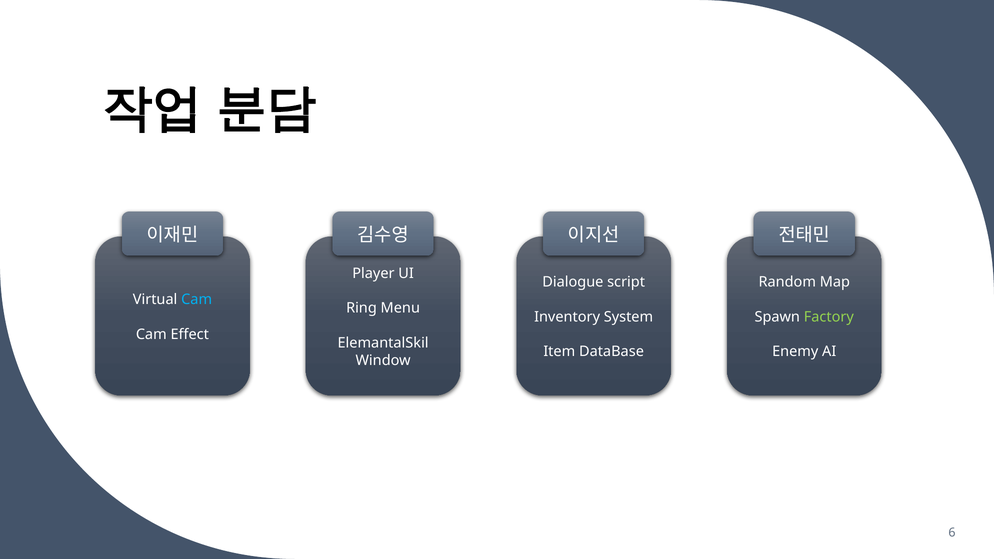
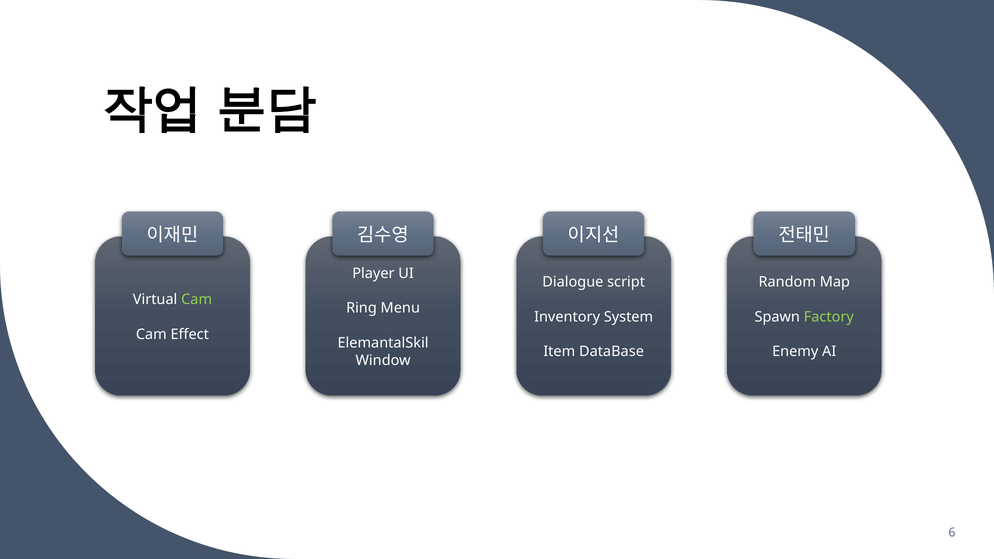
Cam at (197, 300) colour: light blue -> light green
